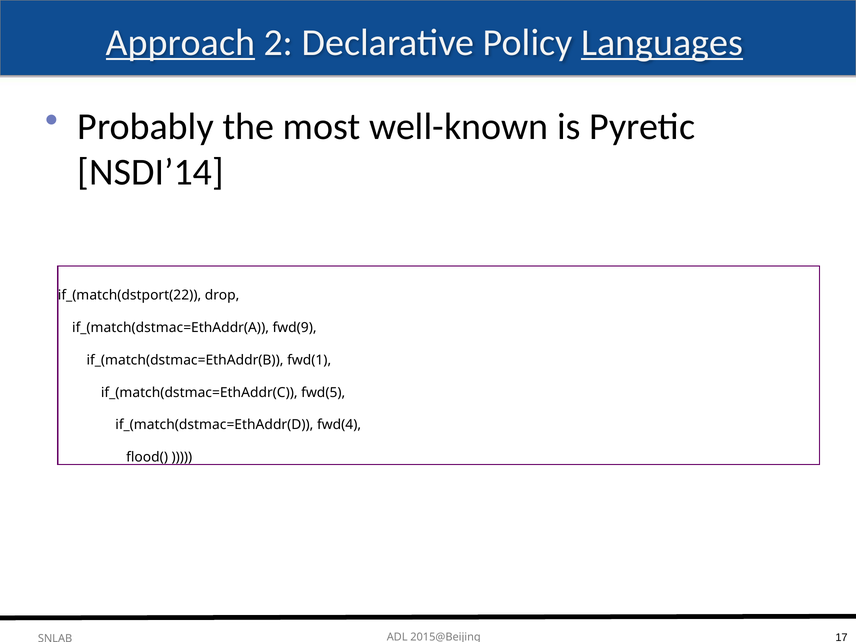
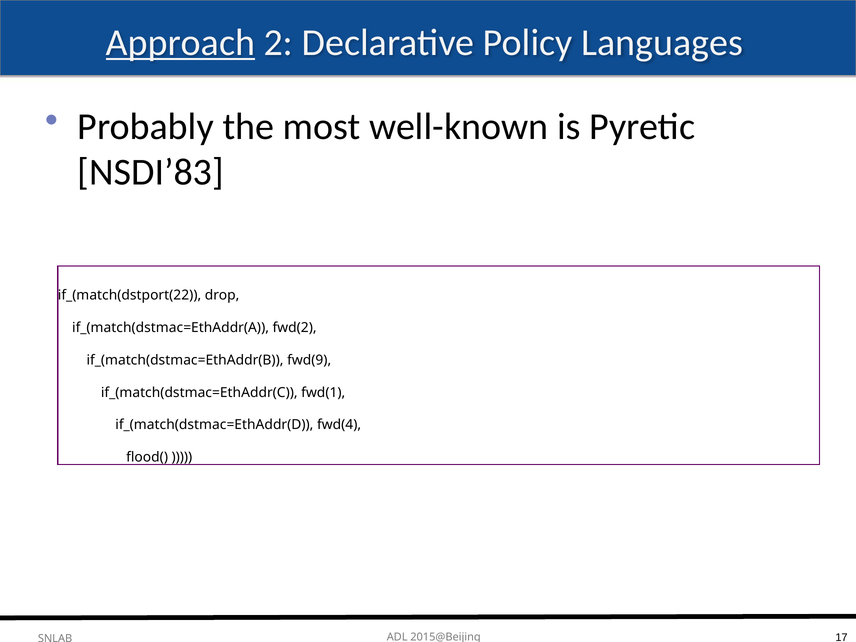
Languages underline: present -> none
NSDI’14: NSDI’14 -> NSDI’83
fwd(9: fwd(9 -> fwd(2
fwd(1: fwd(1 -> fwd(9
fwd(5: fwd(5 -> fwd(1
